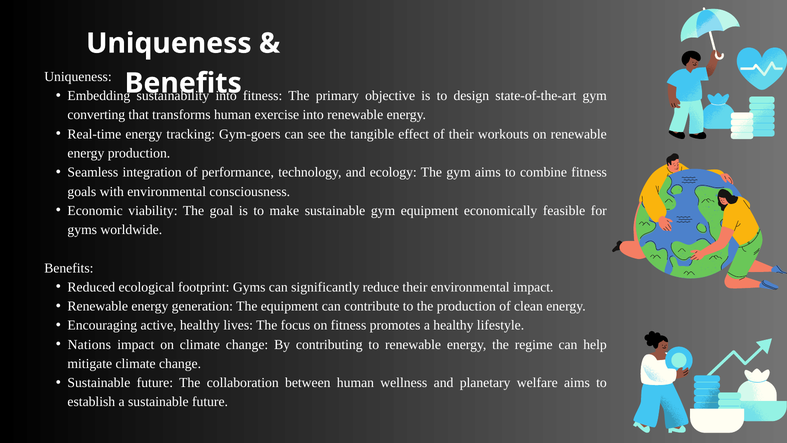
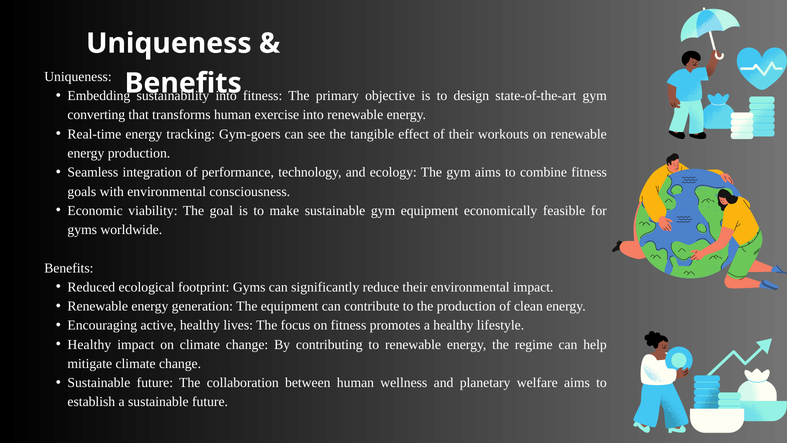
Nations at (89, 344): Nations -> Healthy
